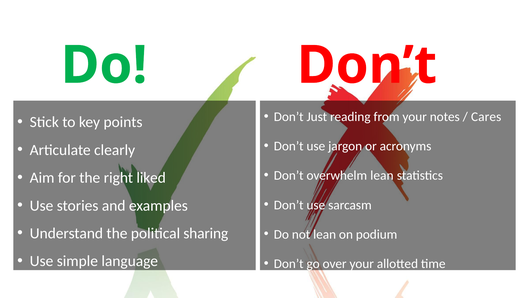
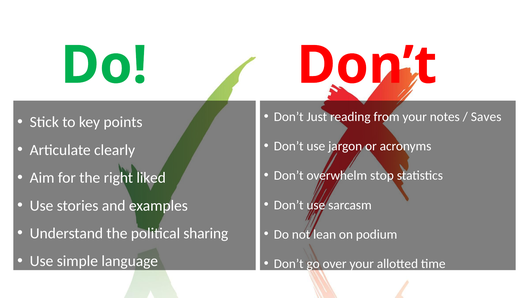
Cares: Cares -> Saves
overwhelm lean: lean -> stop
